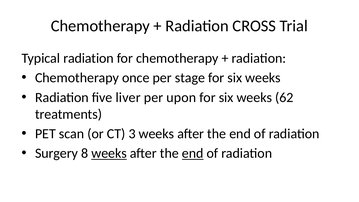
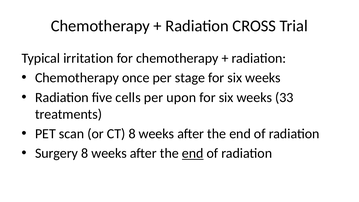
Typical radiation: radiation -> irritation
liver: liver -> cells
62: 62 -> 33
CT 3: 3 -> 8
weeks at (109, 153) underline: present -> none
